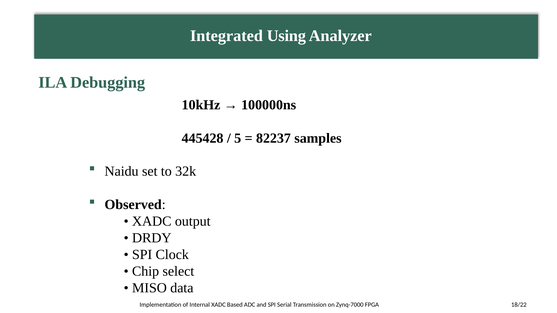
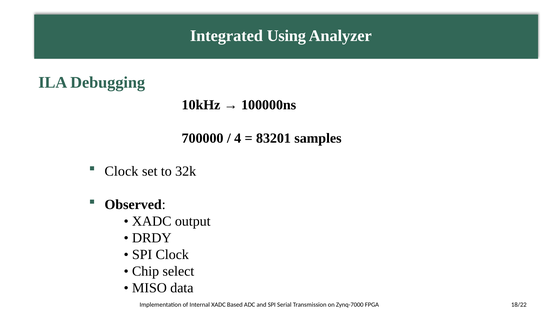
445428: 445428 -> 700000
5: 5 -> 4
82237: 82237 -> 83201
Naidu at (122, 171): Naidu -> Clock
